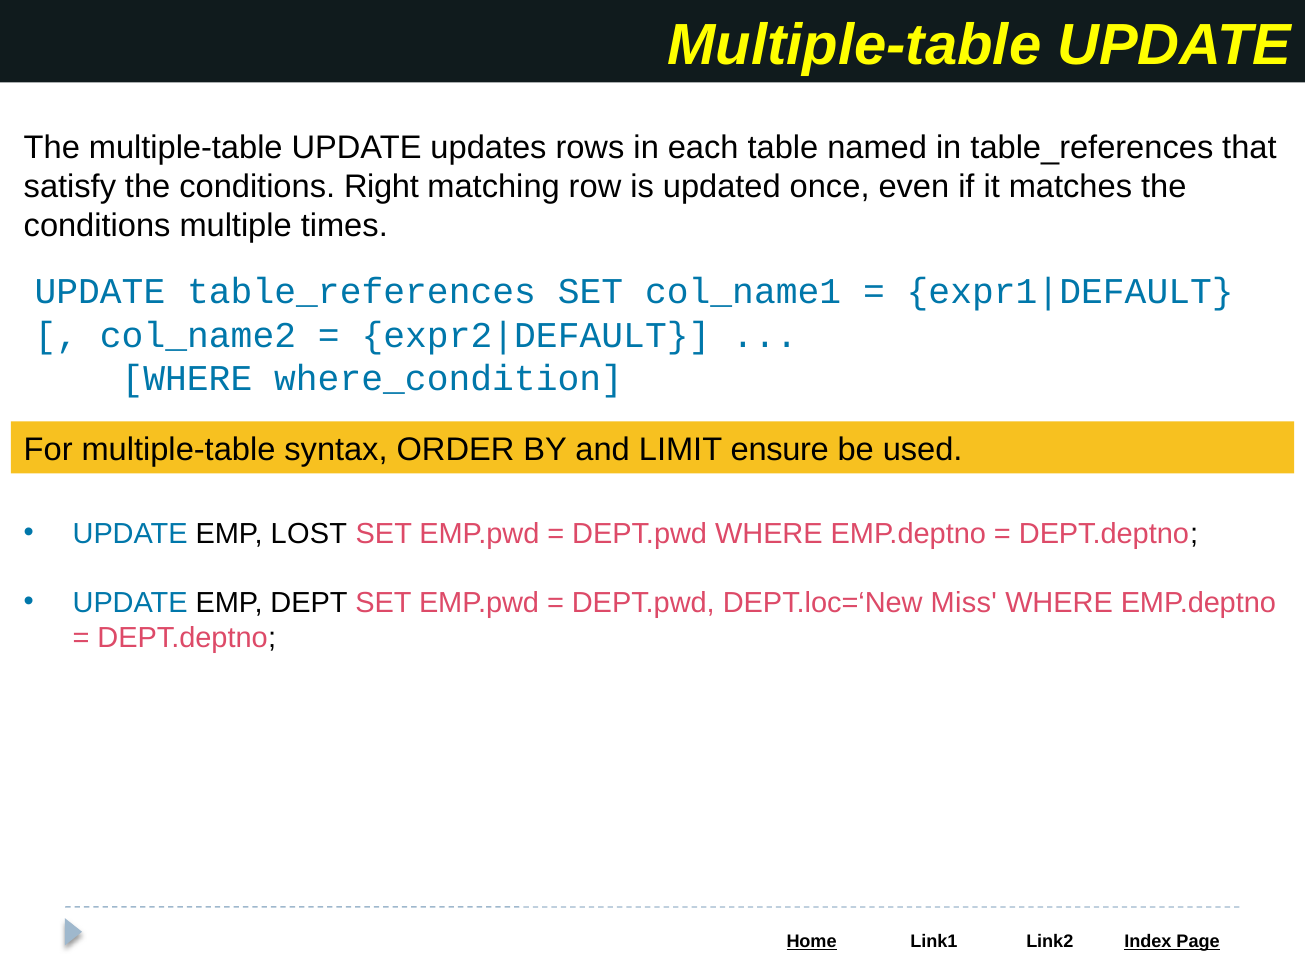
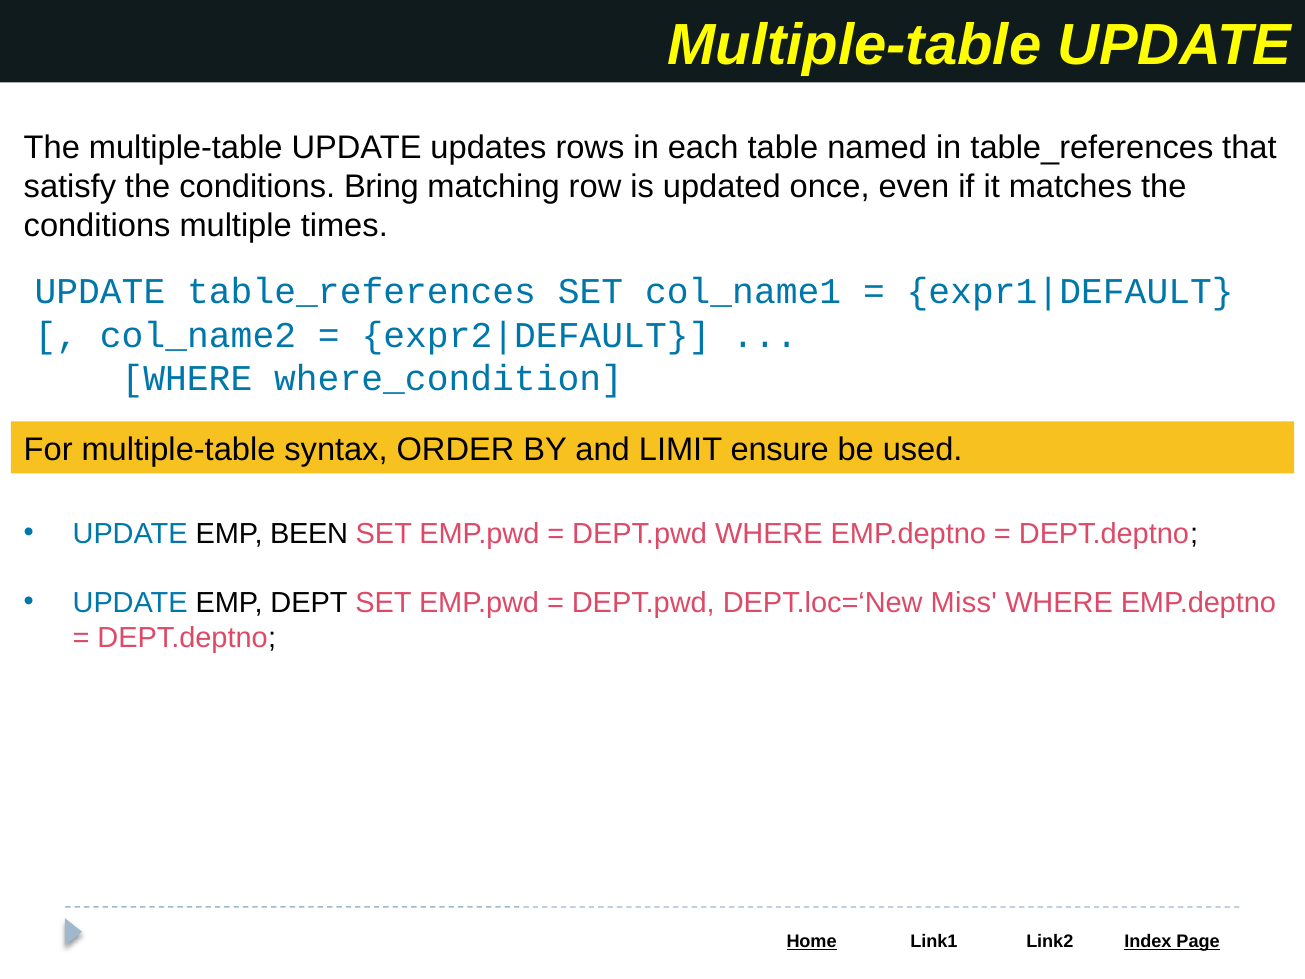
Right: Right -> Bring
LOST: LOST -> BEEN
